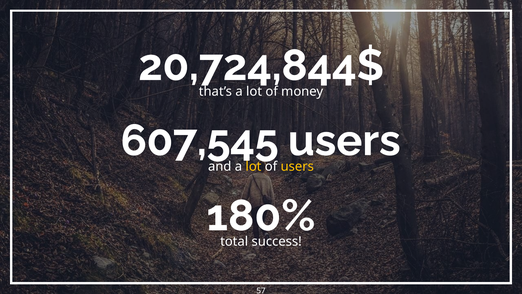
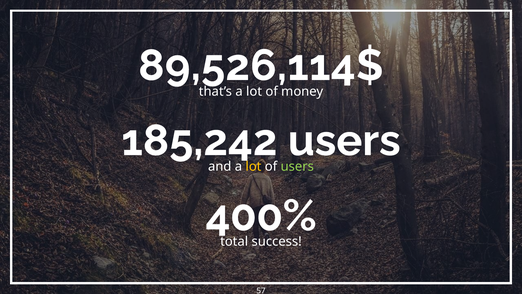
20,724,844$: 20,724,844$ -> 89,526,114$
607,545: 607,545 -> 185,242
users at (297, 166) colour: yellow -> light green
180%: 180% -> 400%
